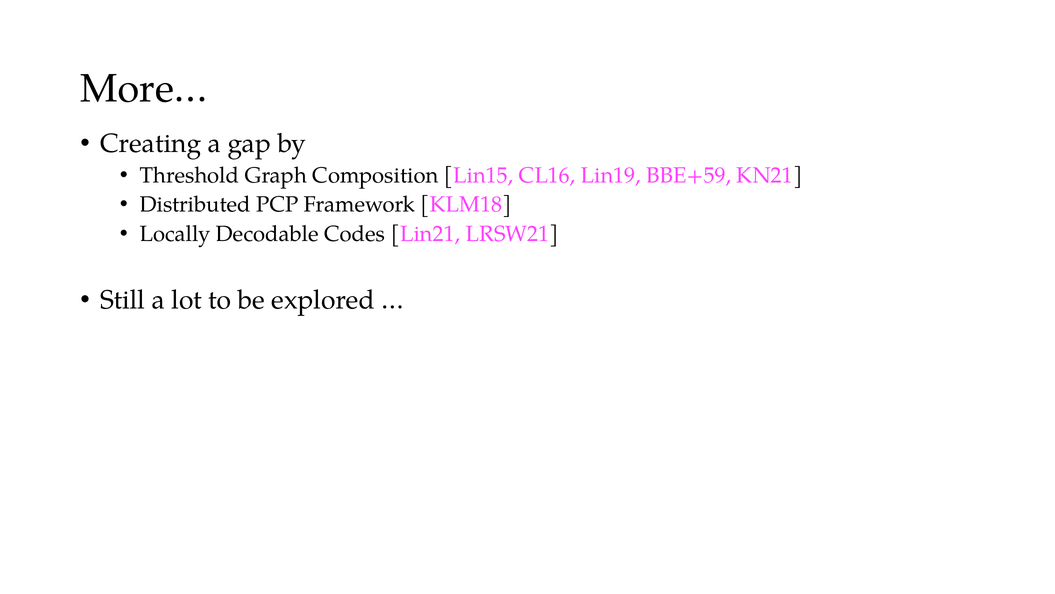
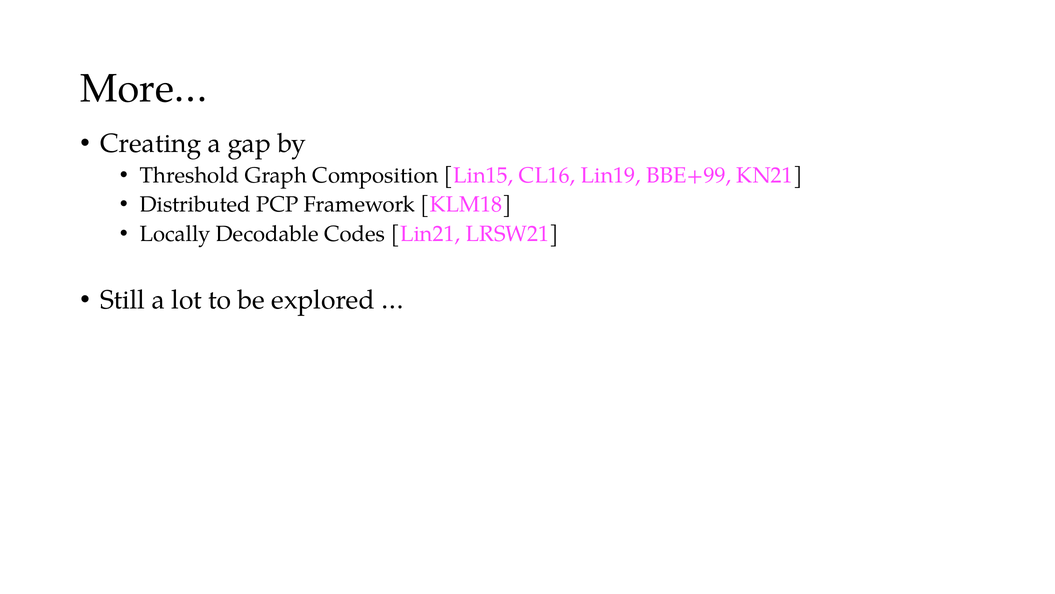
BBE+59: BBE+59 -> BBE+99
